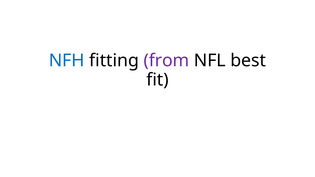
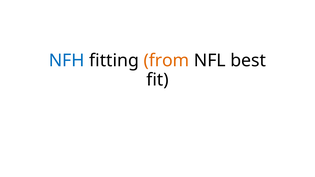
from colour: purple -> orange
